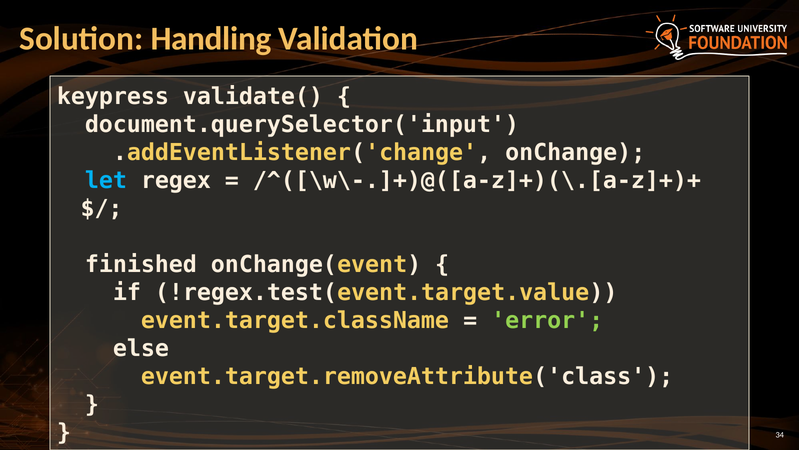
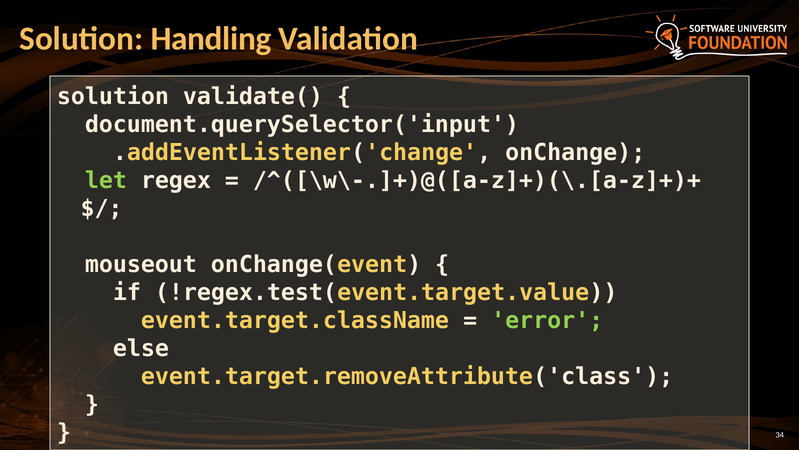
keypress at (113, 96): keypress -> solution
let colour: light blue -> light green
finished: finished -> mouseout
